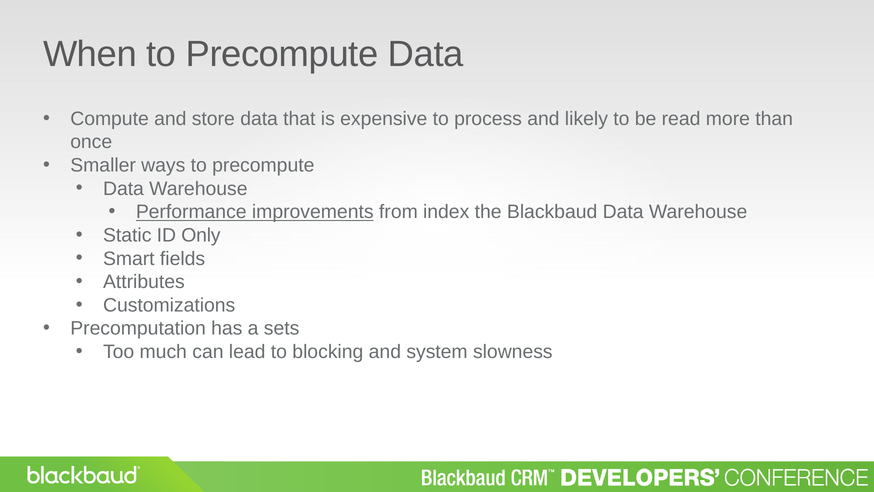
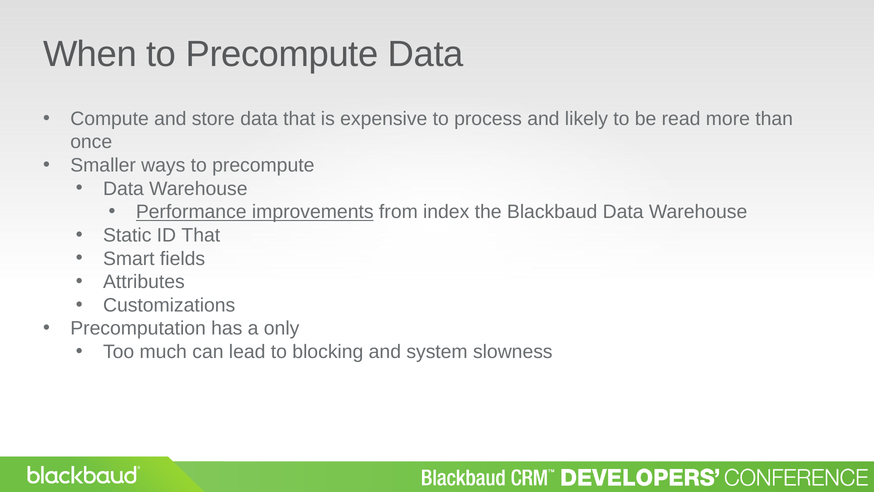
ID Only: Only -> That
sets: sets -> only
